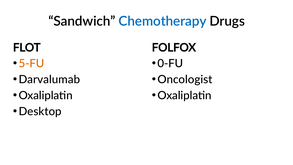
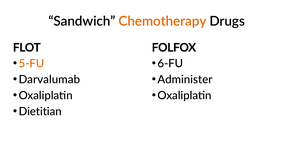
Chemotherapy colour: blue -> orange
0-FU: 0-FU -> 6-FU
Oncologist: Oncologist -> Administer
Desktop: Desktop -> Dietitian
